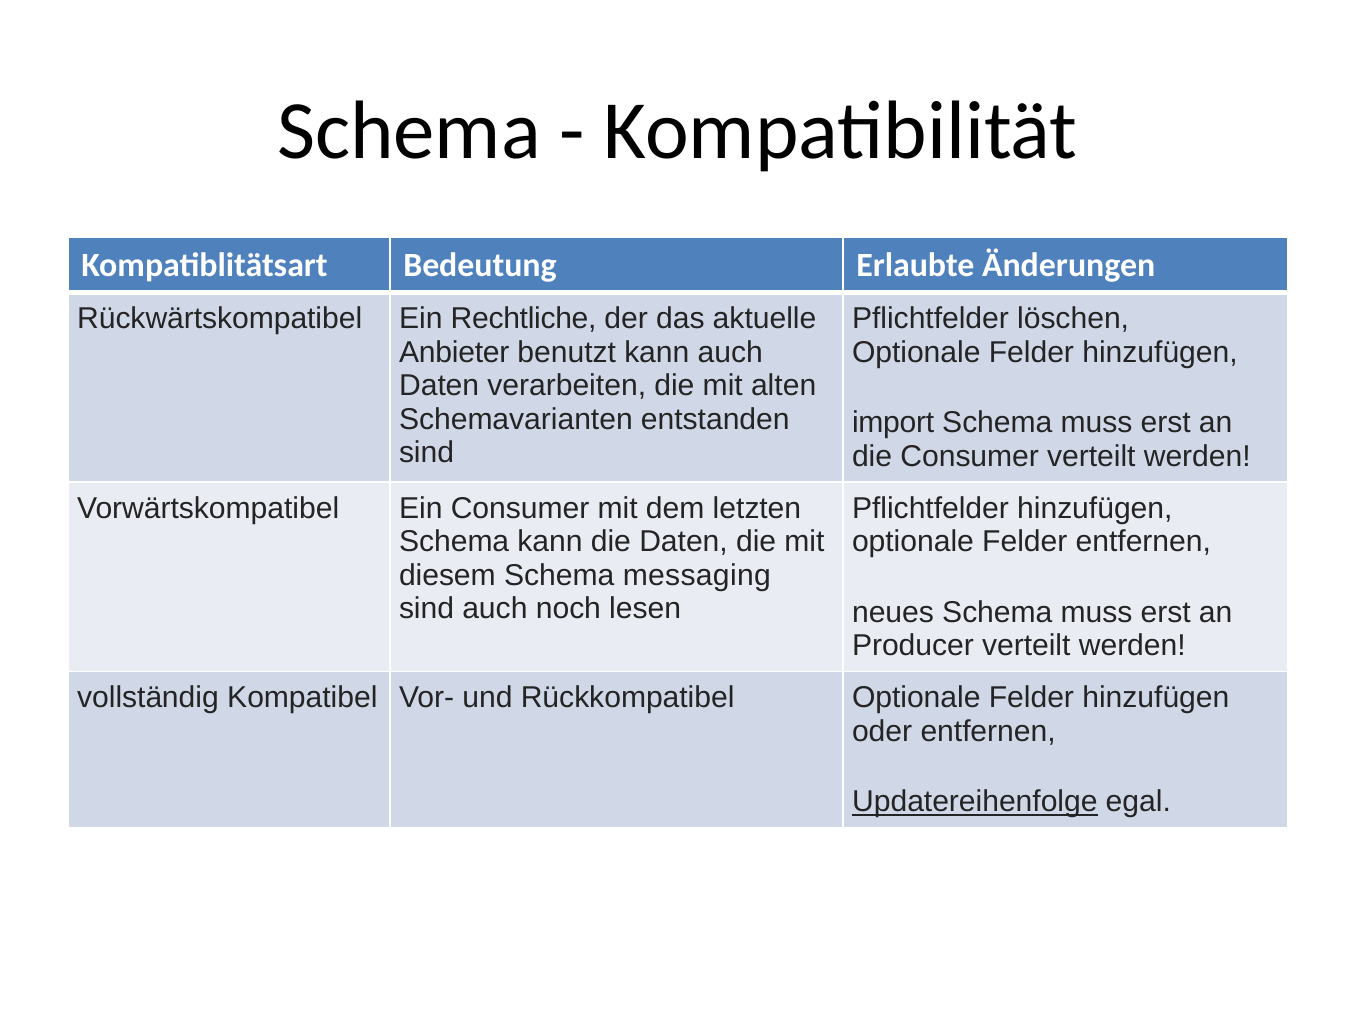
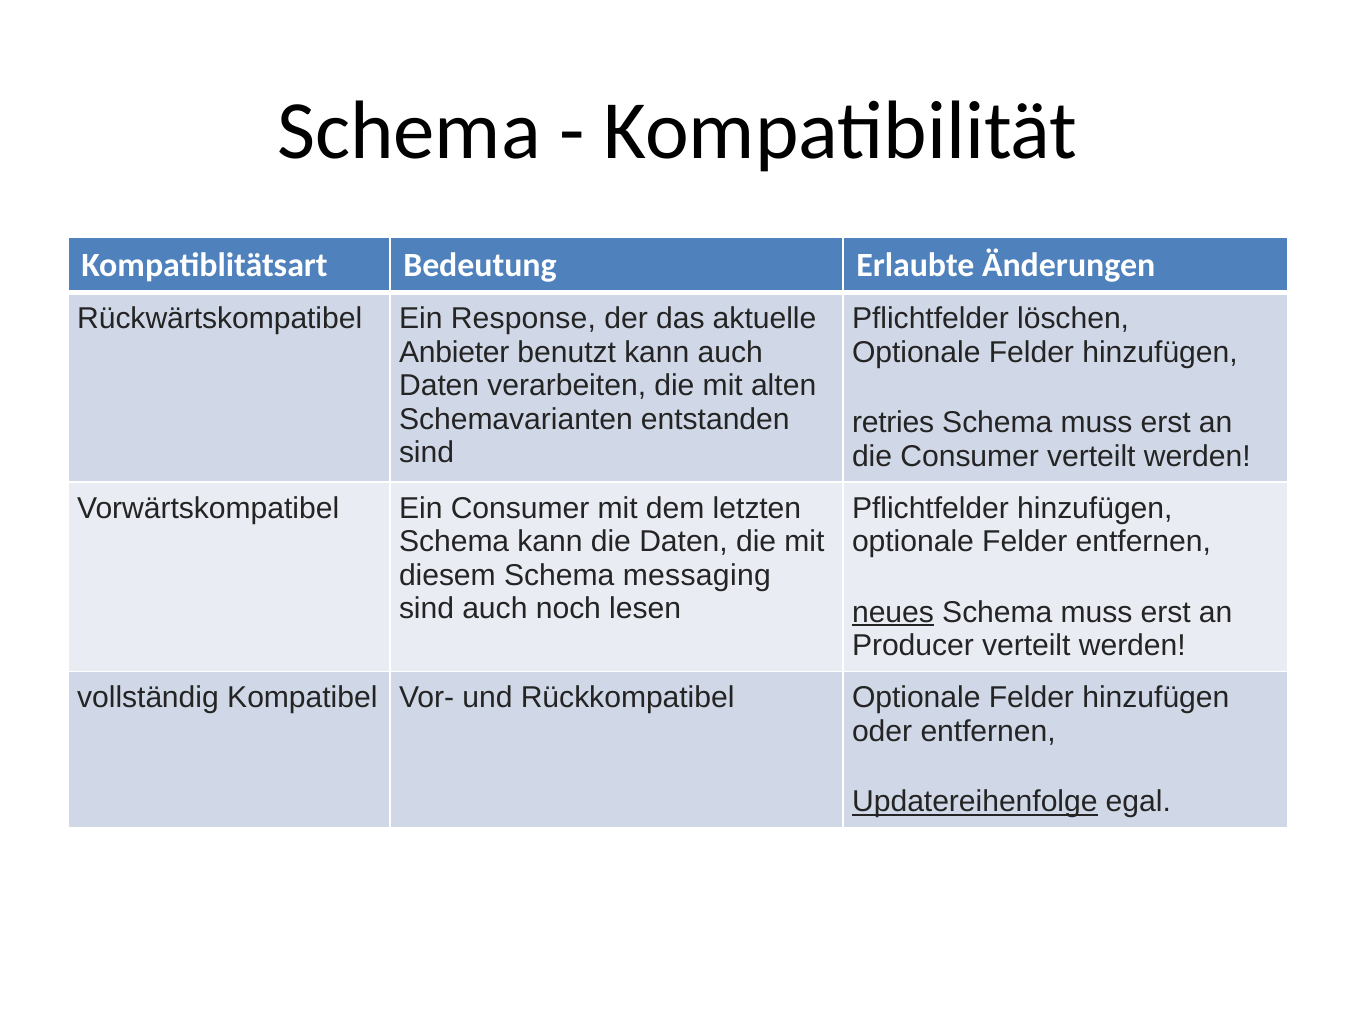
Rechtliche: Rechtliche -> Response
import: import -> retries
neues underline: none -> present
